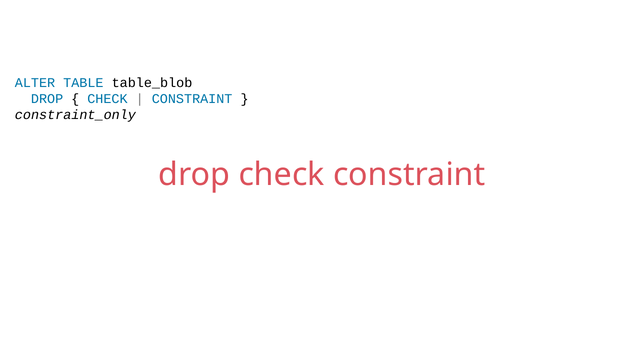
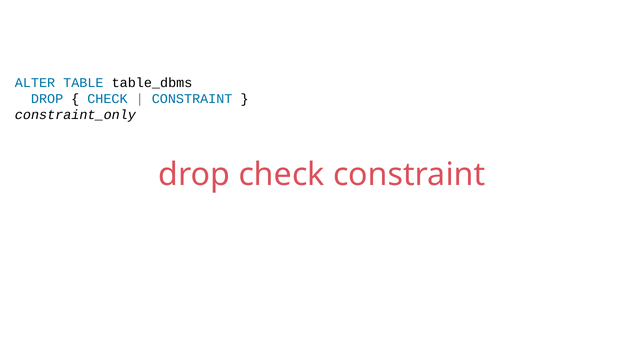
table_blob: table_blob -> table_dbms
